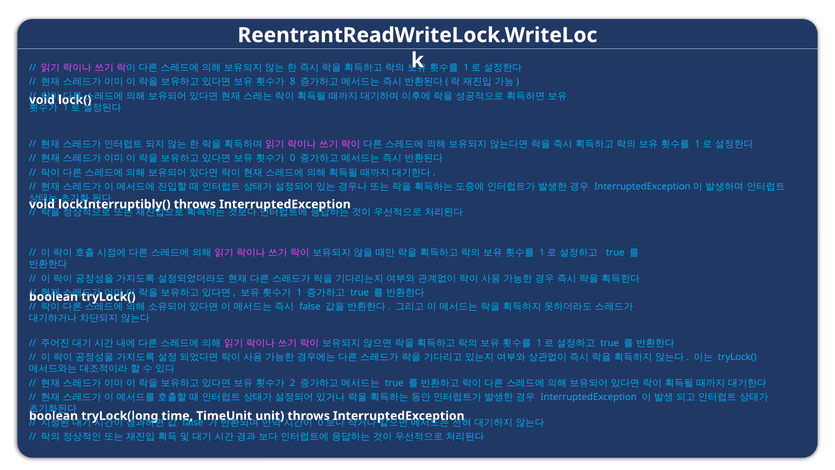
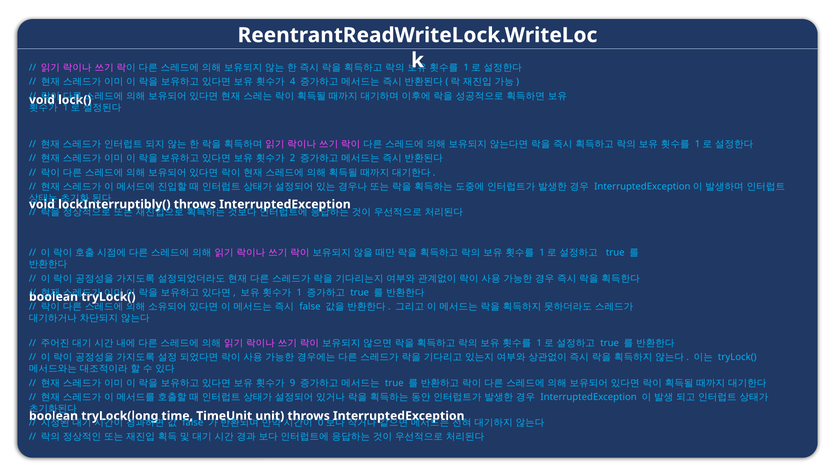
8: 8 -> 4
0: 0 -> 2
2: 2 -> 9
